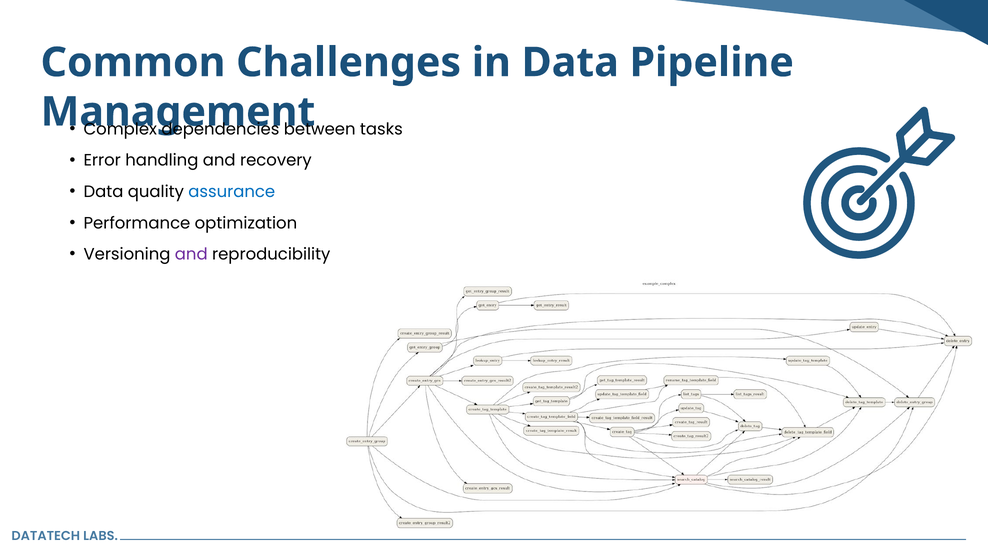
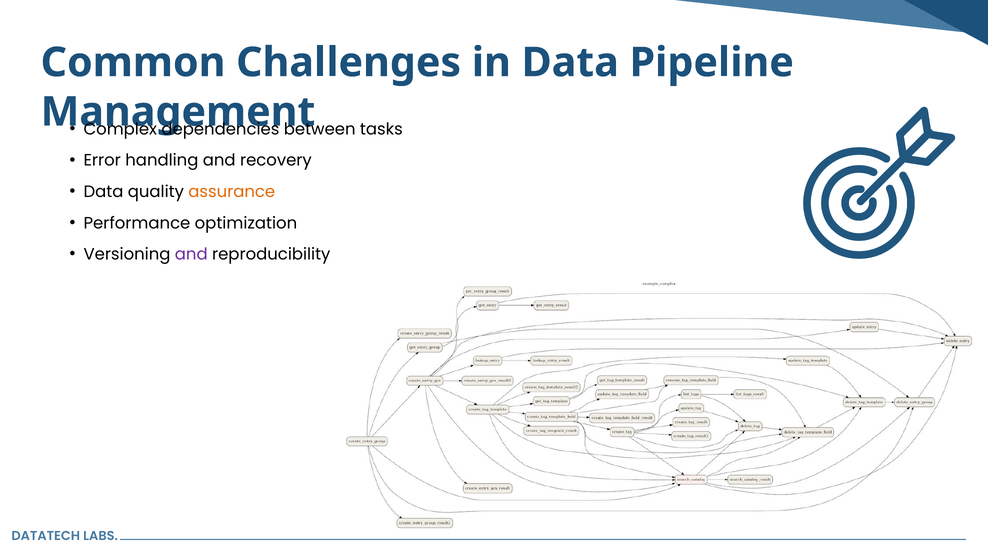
assurance colour: blue -> orange
